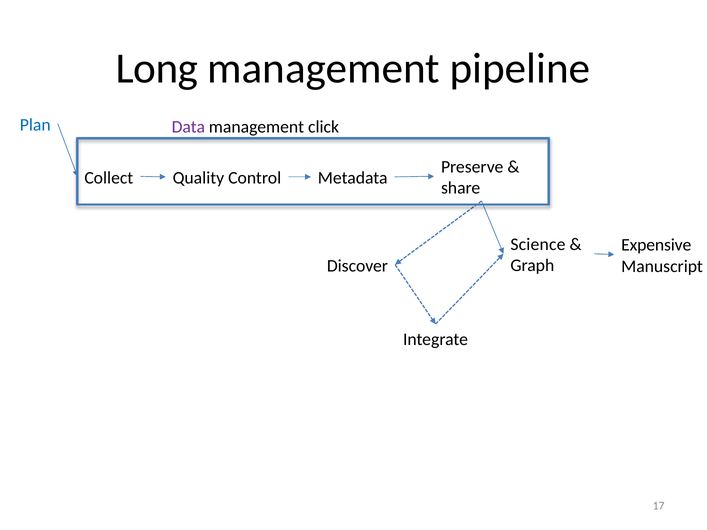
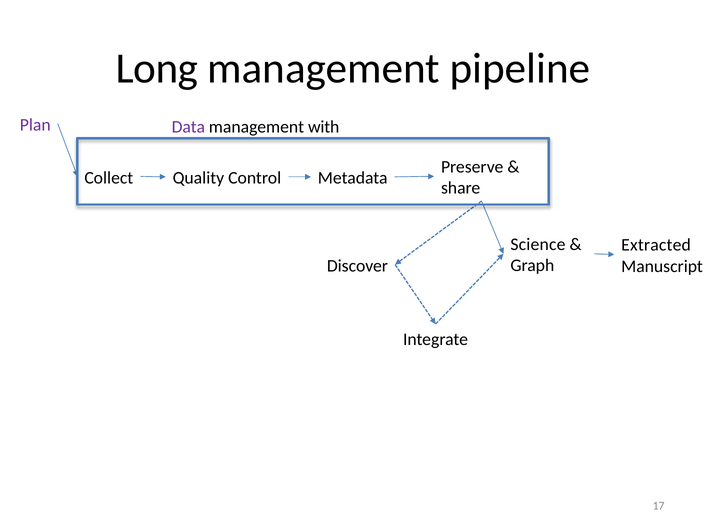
Plan colour: blue -> purple
click: click -> with
Expensive: Expensive -> Extracted
